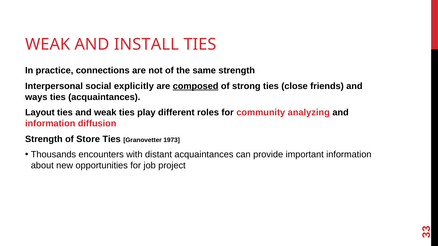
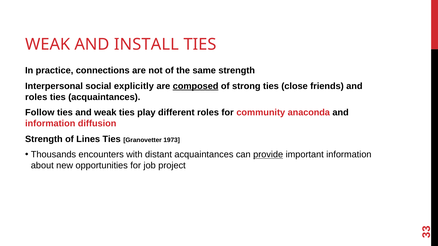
ways at (36, 97): ways -> roles
Layout: Layout -> Follow
analyzing: analyzing -> anaconda
Store: Store -> Lines
provide underline: none -> present
